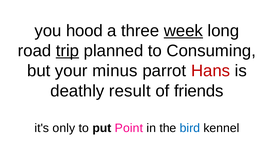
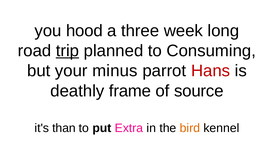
week underline: present -> none
result: result -> frame
friends: friends -> source
only: only -> than
Point: Point -> Extra
bird colour: blue -> orange
